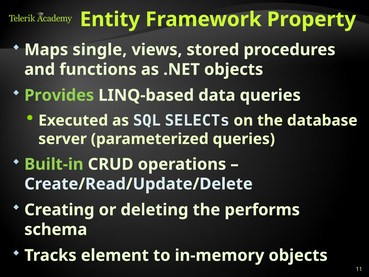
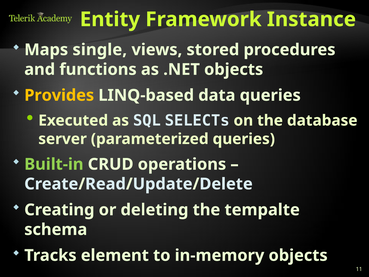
Property: Property -> Instance
Provides colour: light green -> yellow
performs: performs -> tempalte
